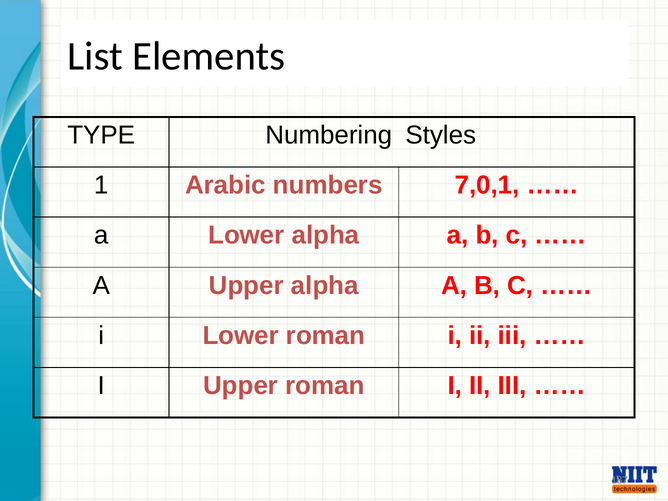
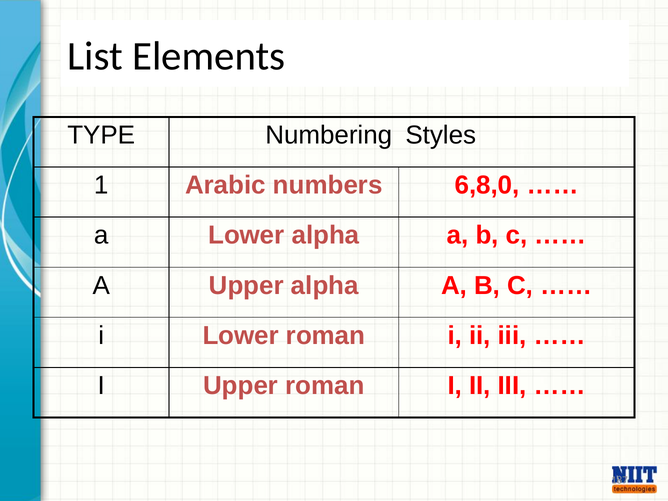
7,0,1: 7,0,1 -> 6,8,0
